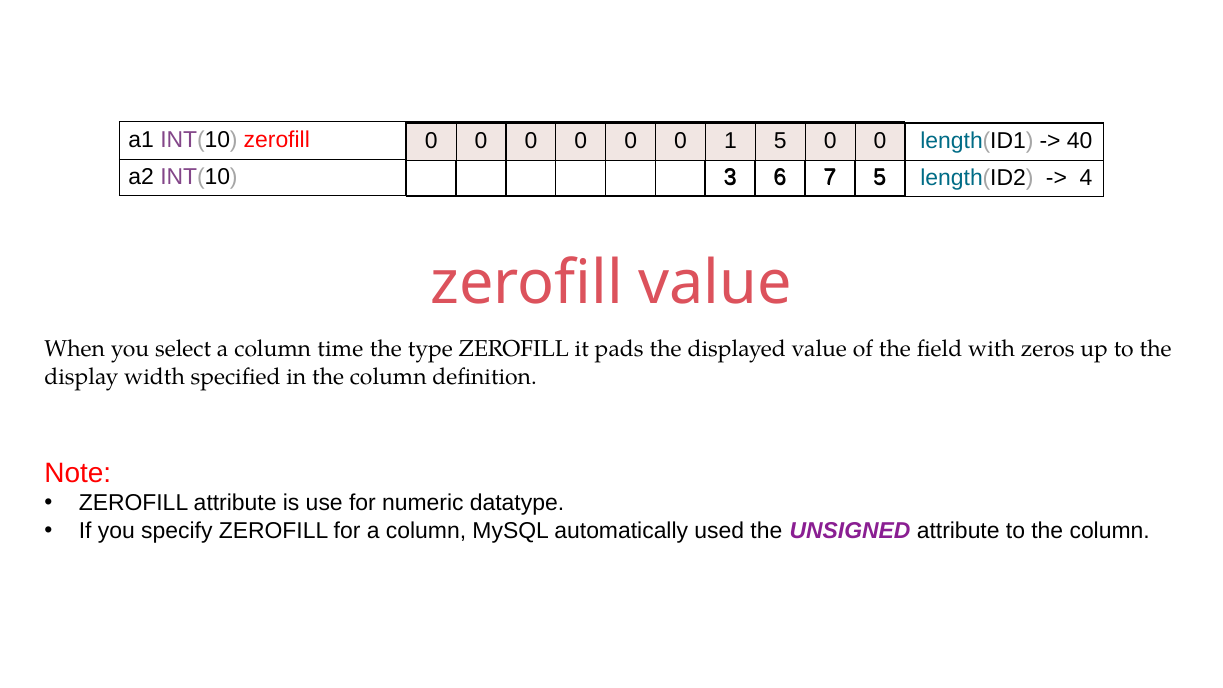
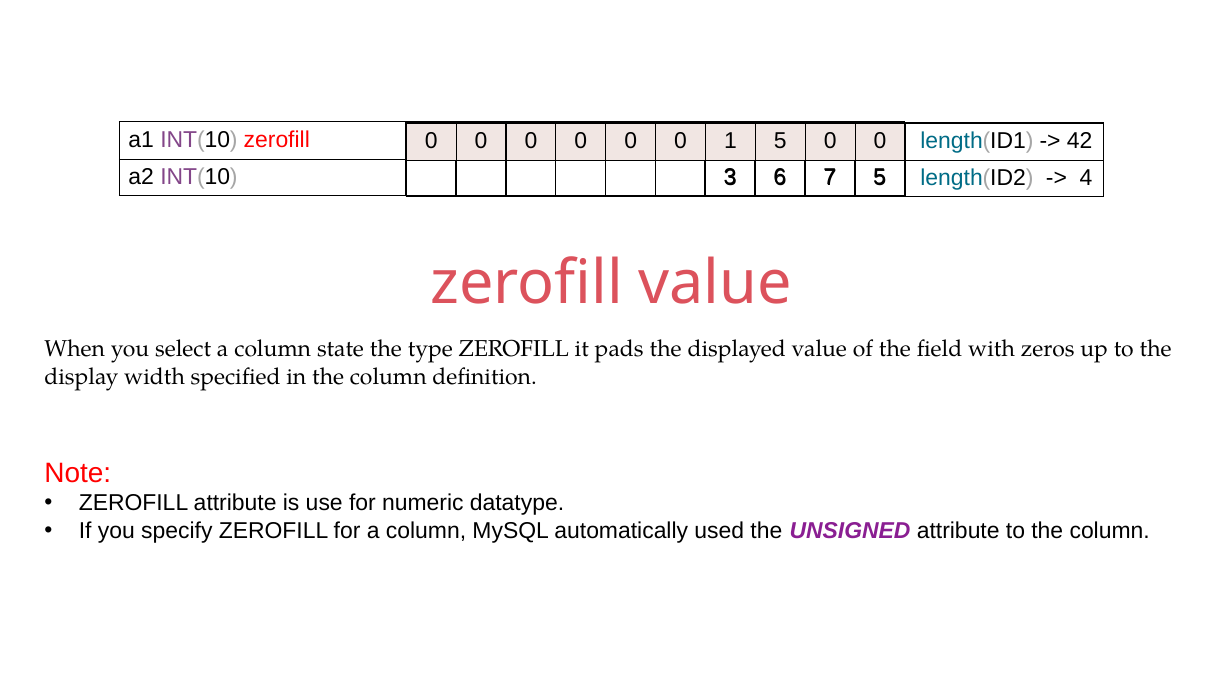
40: 40 -> 42
time: time -> state
